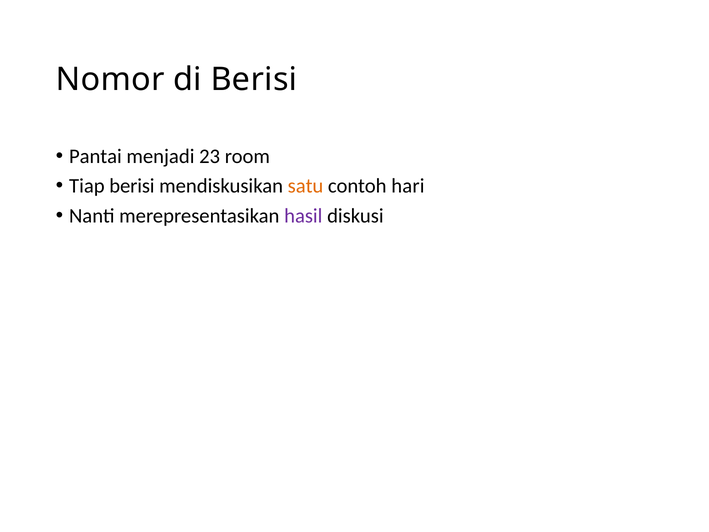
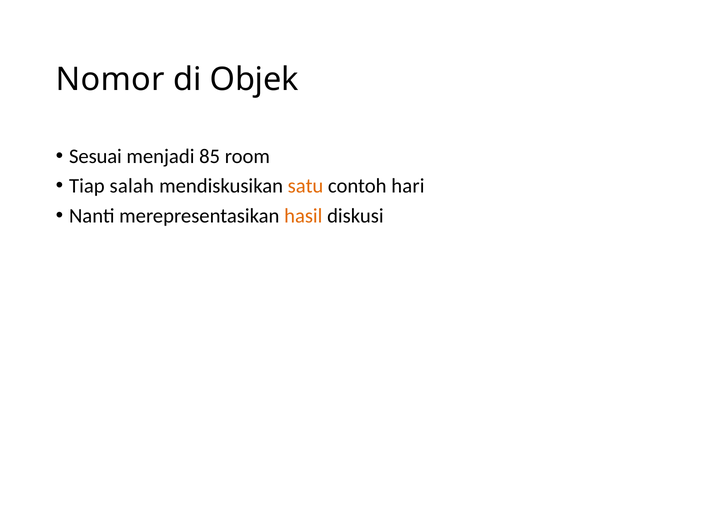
di Berisi: Berisi -> Objek
Pantai: Pantai -> Sesuai
23: 23 -> 85
Tiap berisi: berisi -> salah
hasil colour: purple -> orange
